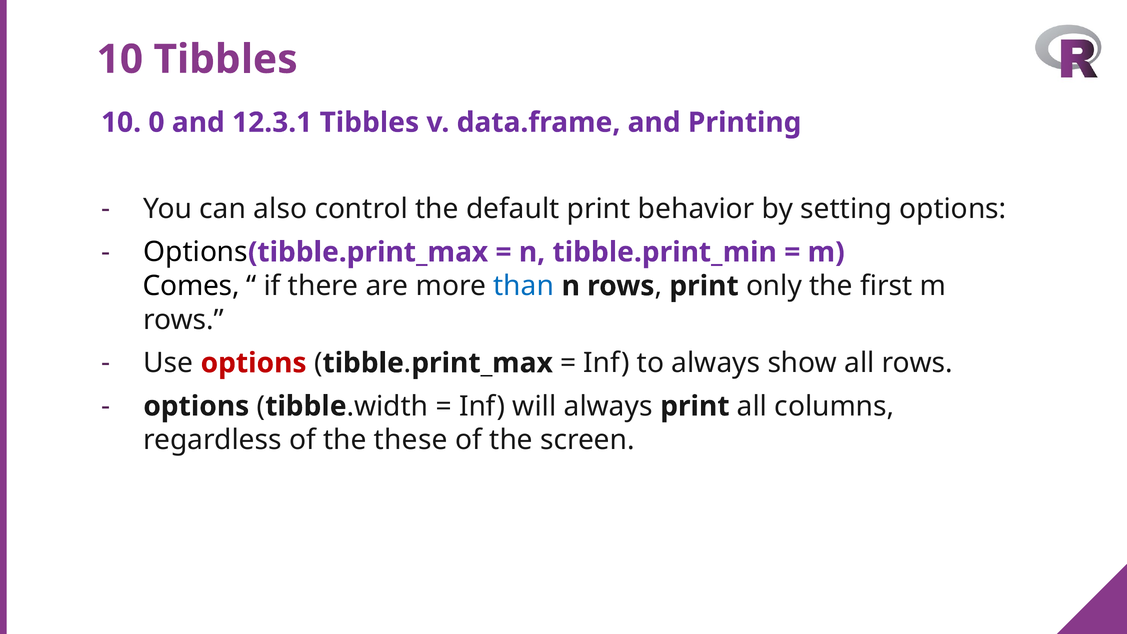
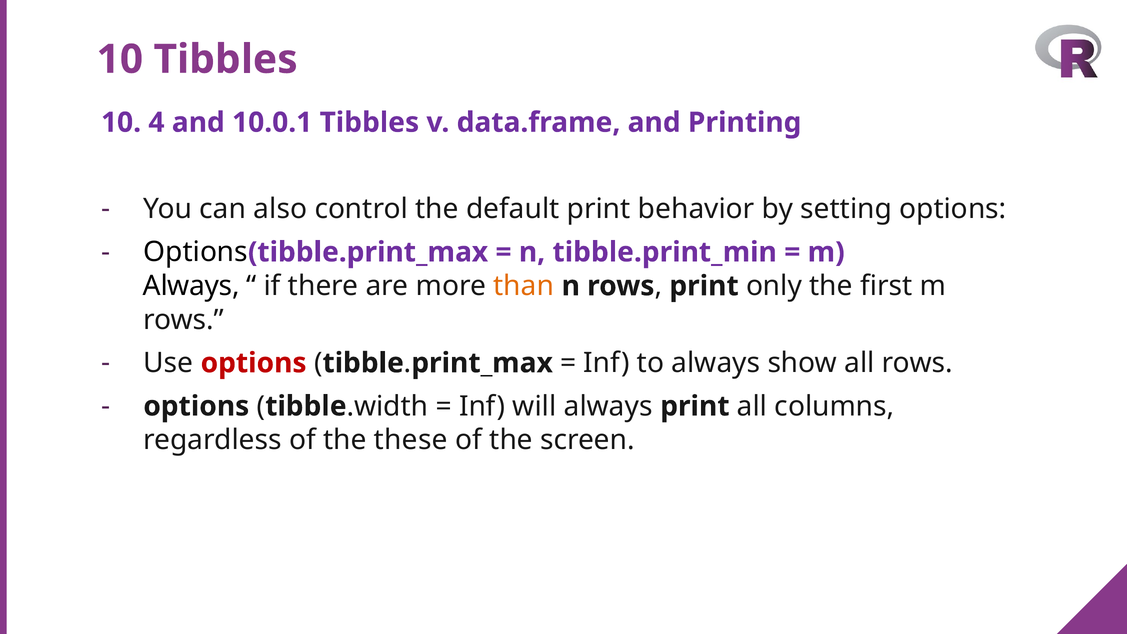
0: 0 -> 4
12.3.1: 12.3.1 -> 10.0.1
Comes at (191, 286): Comes -> Always
than colour: blue -> orange
